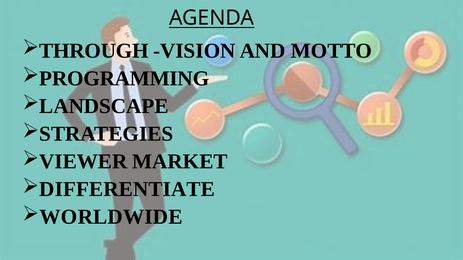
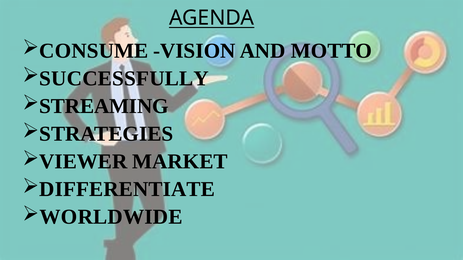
THROUGH: THROUGH -> CONSUME
PROGRAMMING: PROGRAMMING -> SUCCESSFULLY
LANDSCAPE: LANDSCAPE -> STREAMING
